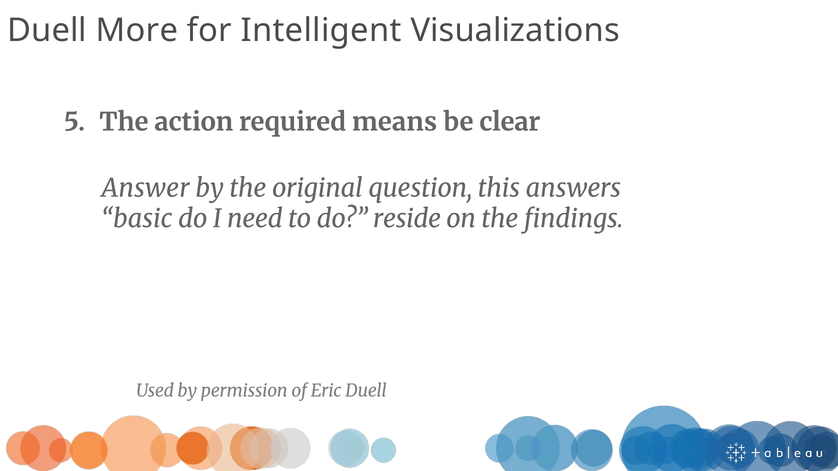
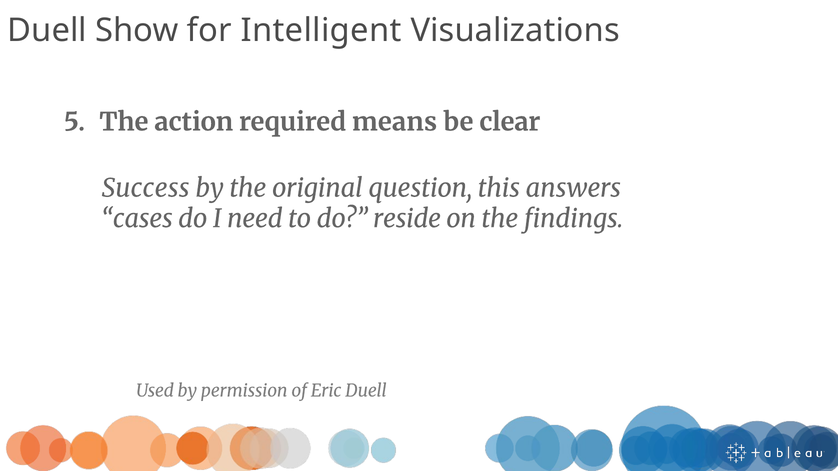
More: More -> Show
Answer: Answer -> Success
basic: basic -> cases
